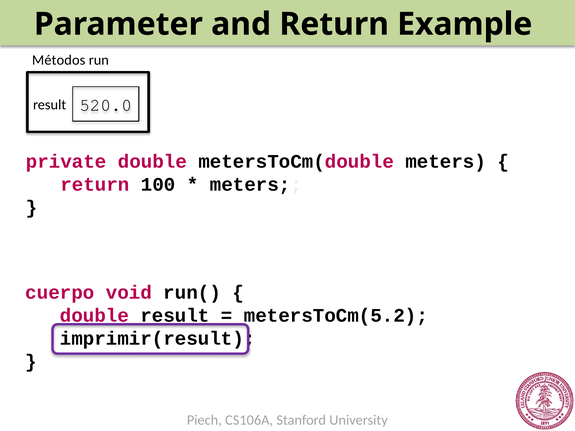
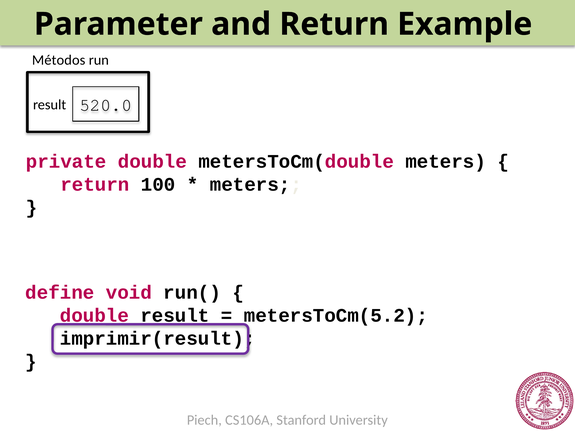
cuerpo: cuerpo -> define
